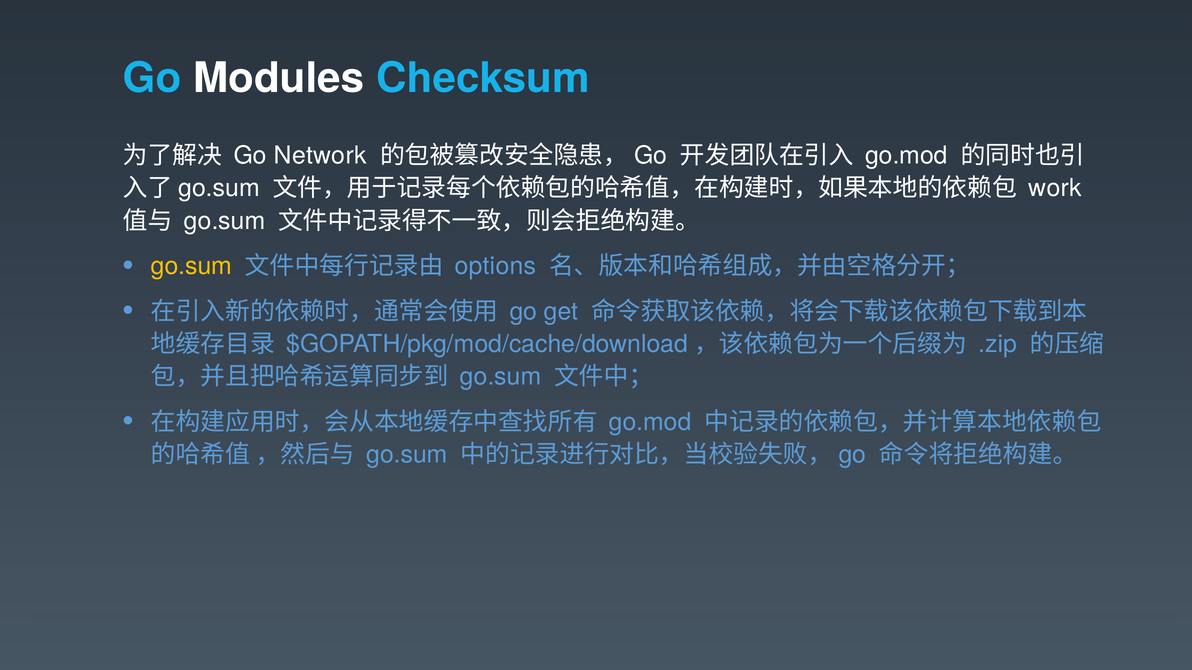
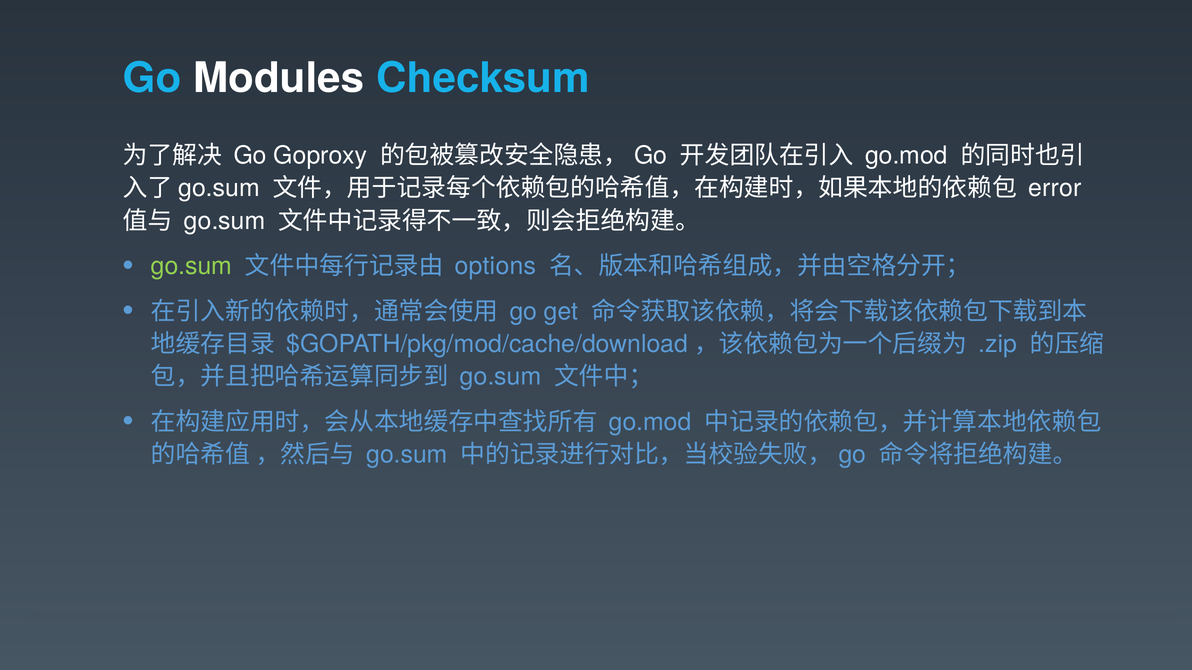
Network: Network -> Goproxy
work: work -> error
go.sum at (191, 266) colour: yellow -> light green
